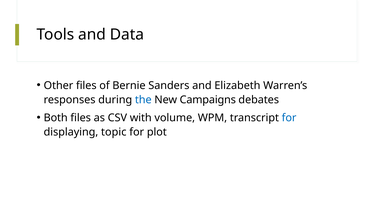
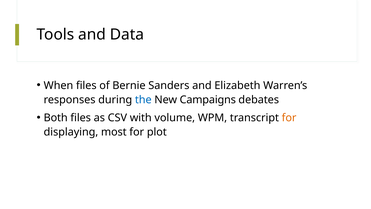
Other: Other -> When
for at (289, 118) colour: blue -> orange
topic: topic -> most
